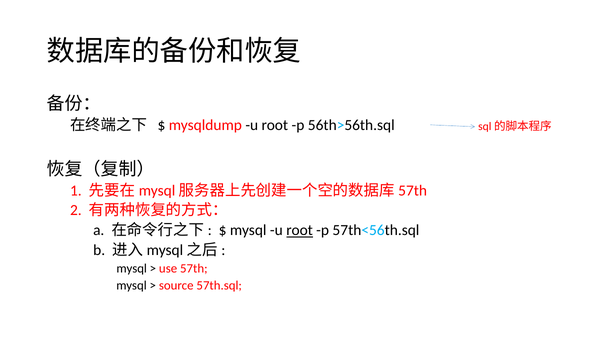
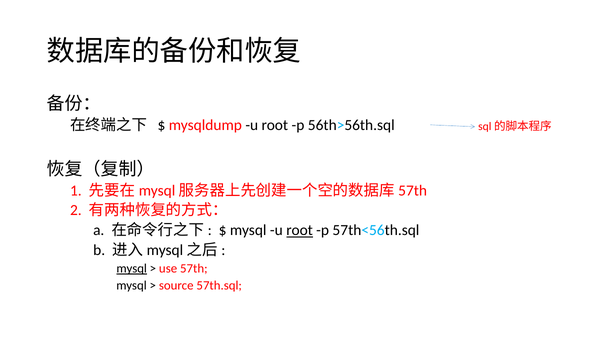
mysql at (132, 269) underline: none -> present
